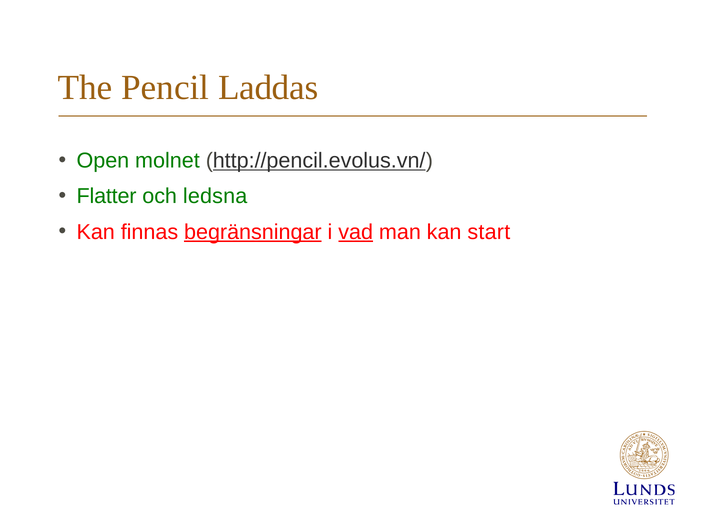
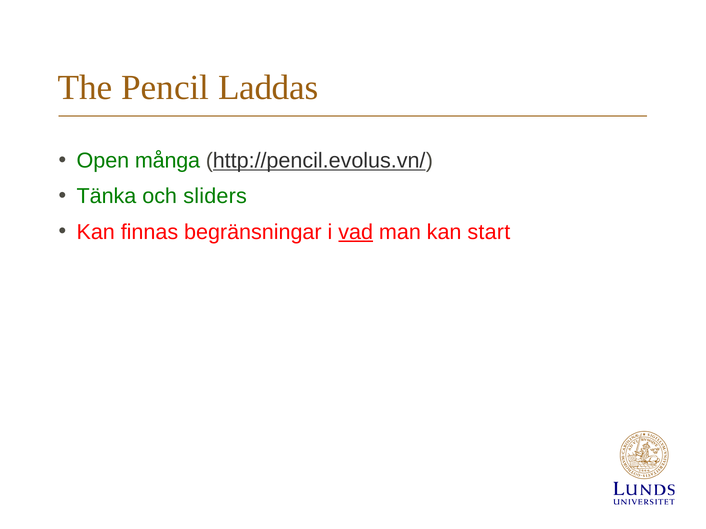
molnet: molnet -> många
Flatter: Flatter -> Tänka
ledsna: ledsna -> sliders
begränsningar underline: present -> none
